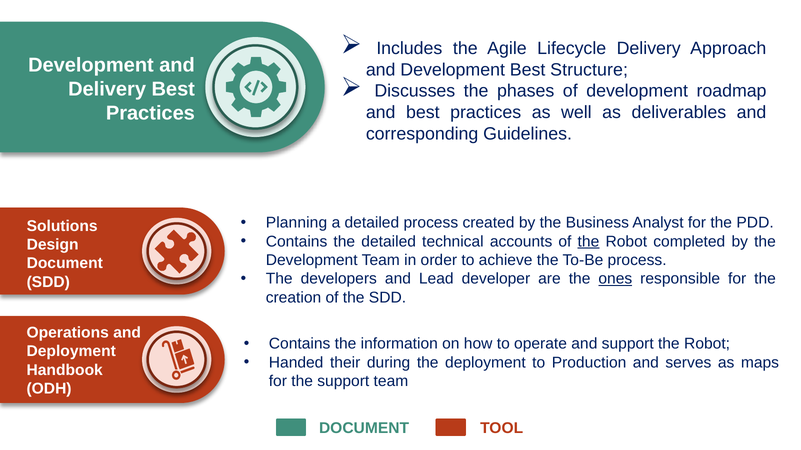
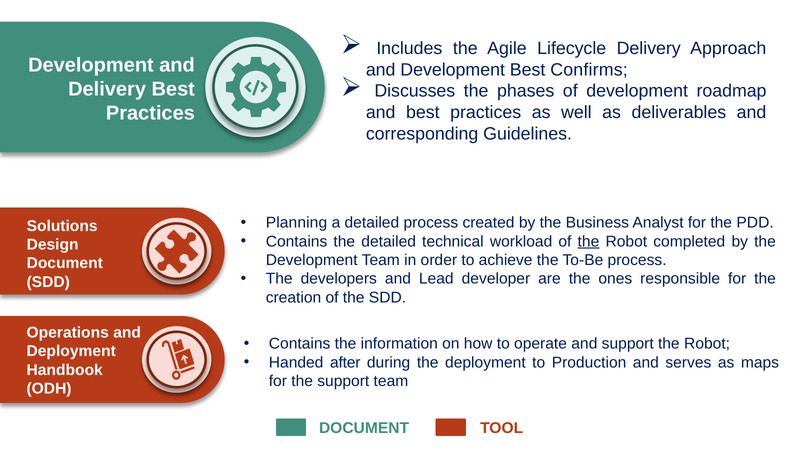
Structure: Structure -> Confirms
accounts: accounts -> workload
ones underline: present -> none
their: their -> after
